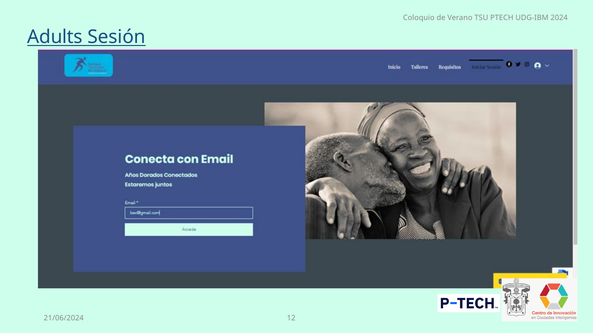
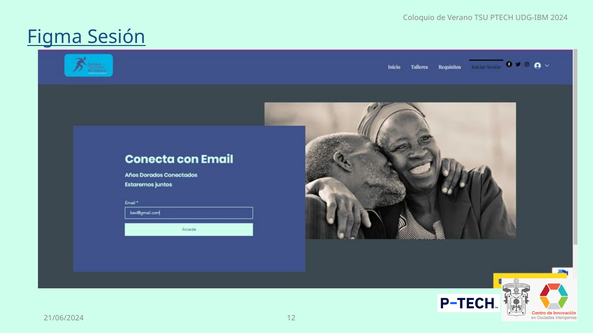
Adults: Adults -> Figma
